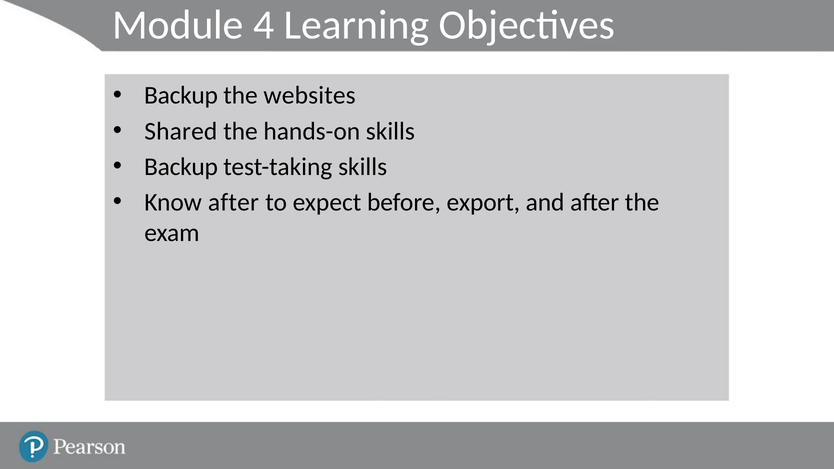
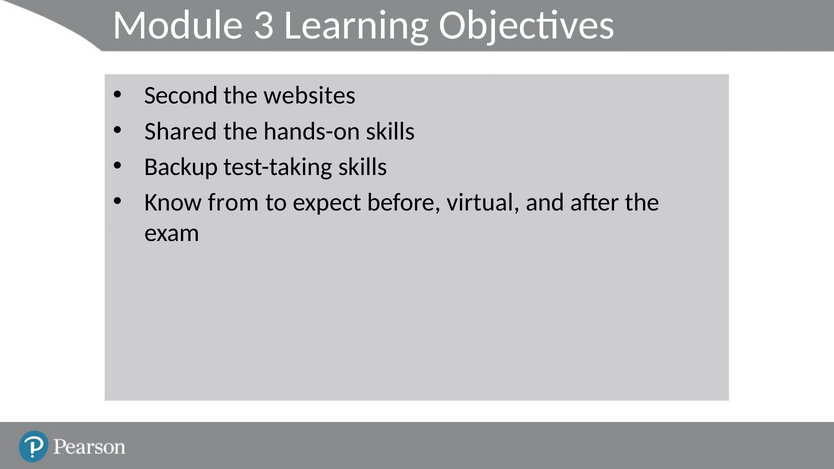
4: 4 -> 3
Backup at (181, 96): Backup -> Second
Know after: after -> from
export: export -> virtual
